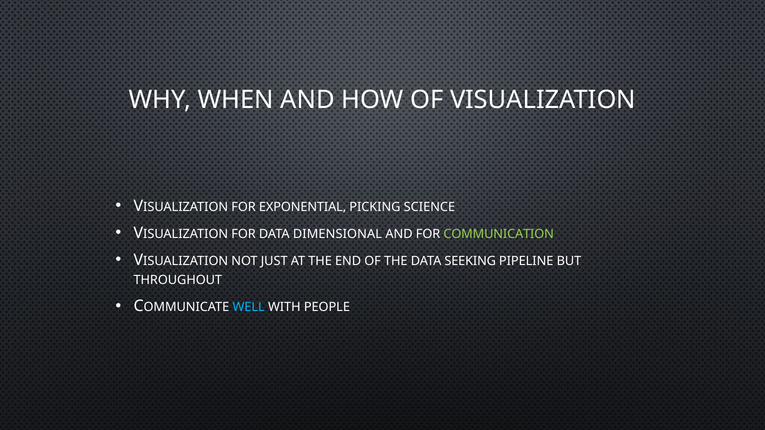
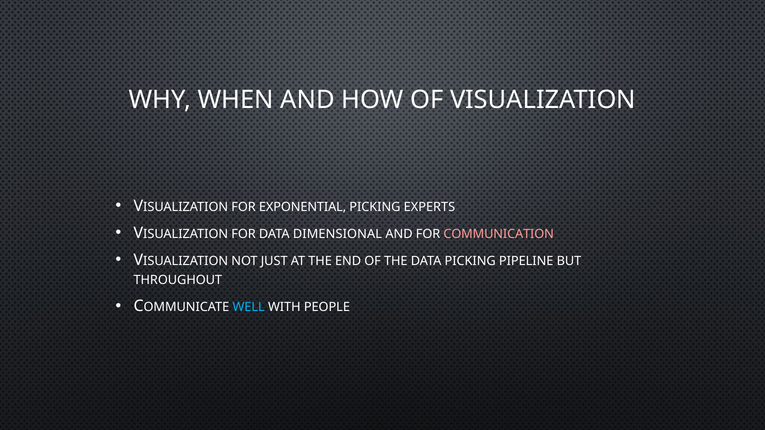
SCIENCE: SCIENCE -> EXPERTS
COMMUNICATION colour: light green -> pink
DATA SEEKING: SEEKING -> PICKING
